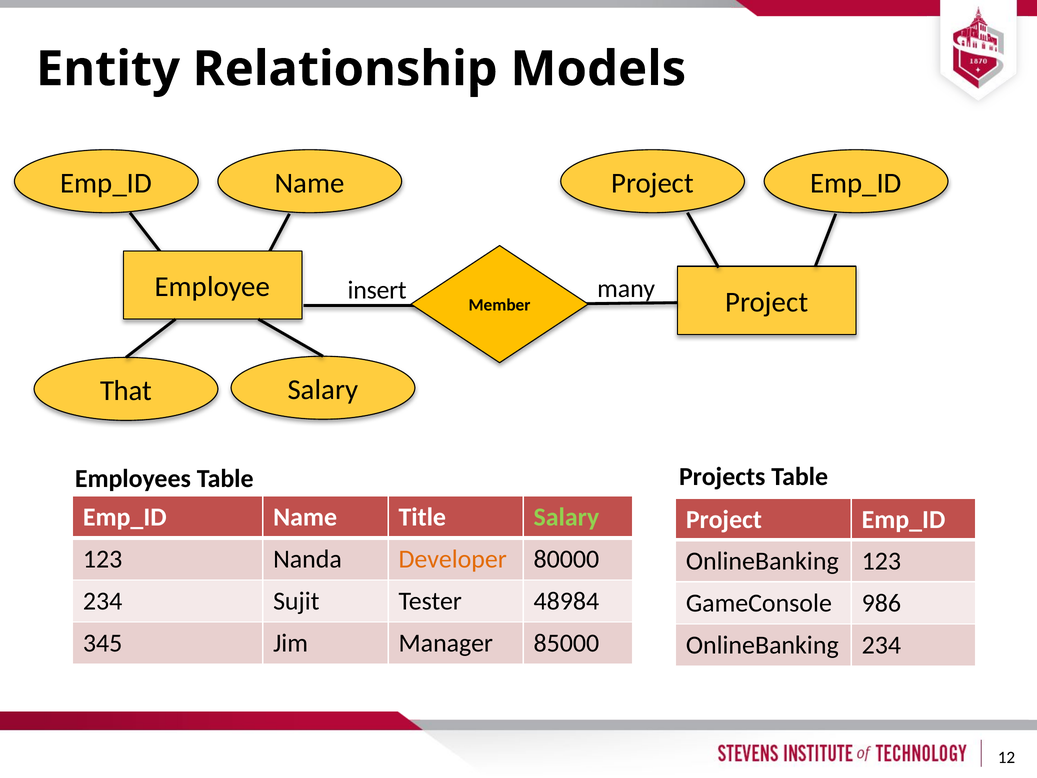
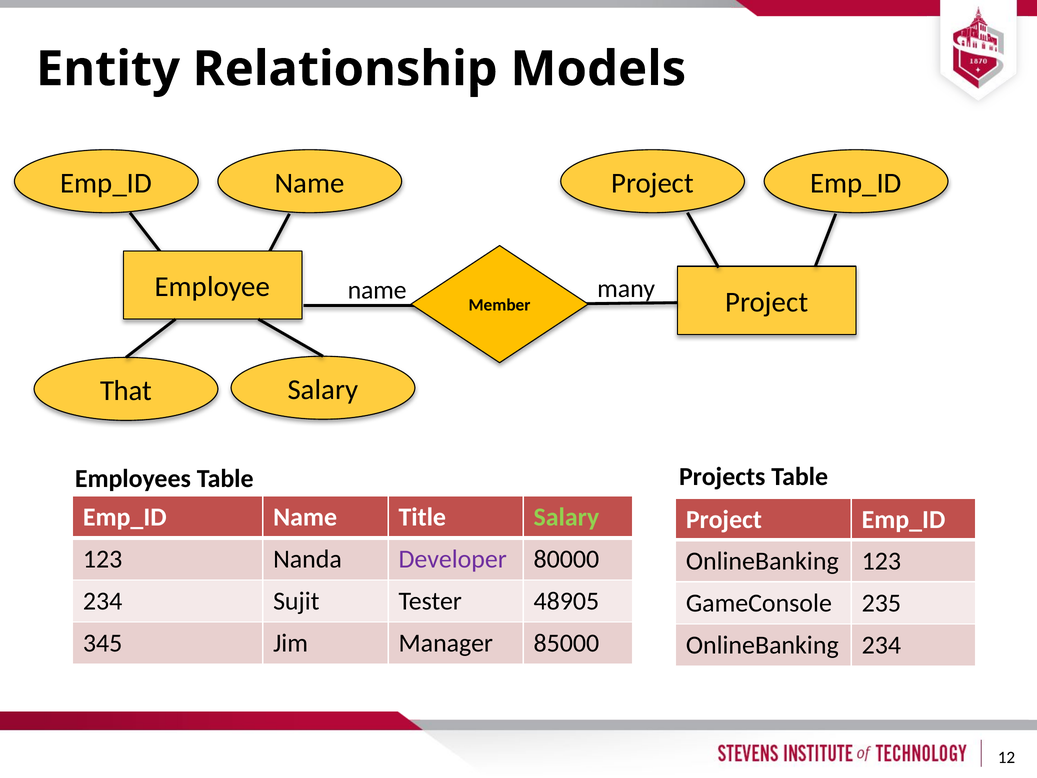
insert at (377, 290): insert -> name
Developer colour: orange -> purple
48984: 48984 -> 48905
986: 986 -> 235
